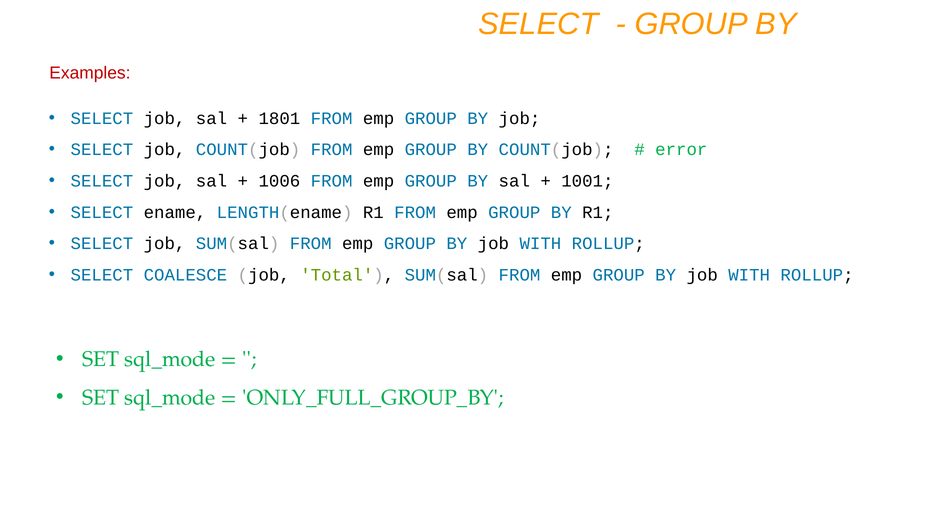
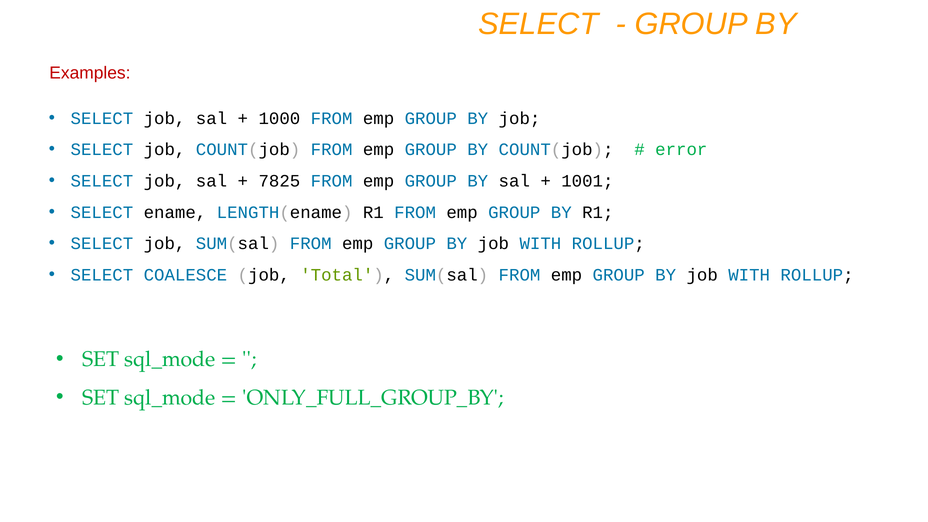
1801: 1801 -> 1000
1006: 1006 -> 7825
